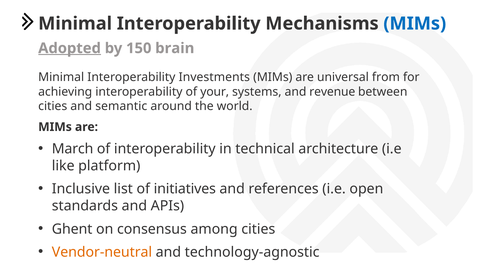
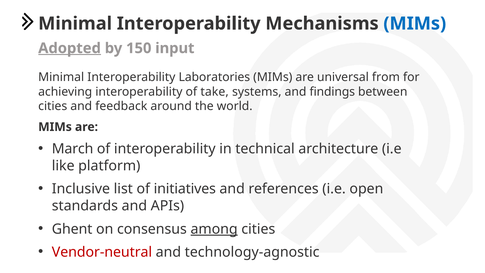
brain: brain -> input
Investments: Investments -> Laboratories
your: your -> take
revenue: revenue -> findings
semantic: semantic -> feedback
among underline: none -> present
Vendor-neutral colour: orange -> red
